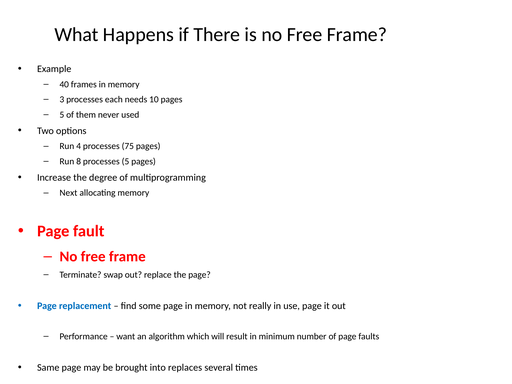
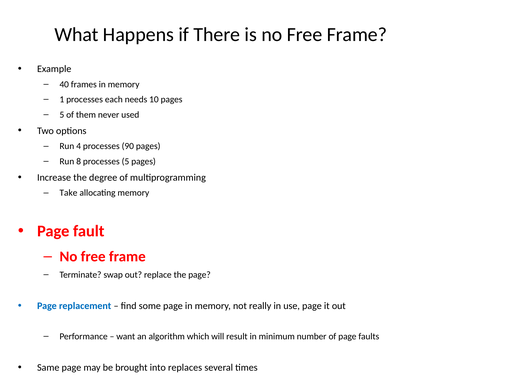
3: 3 -> 1
75: 75 -> 90
Next: Next -> Take
